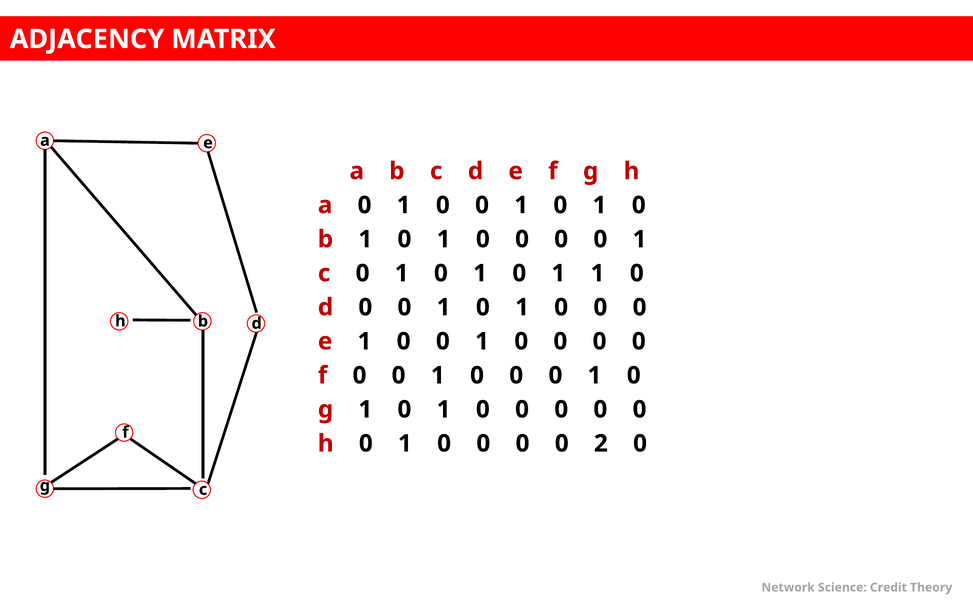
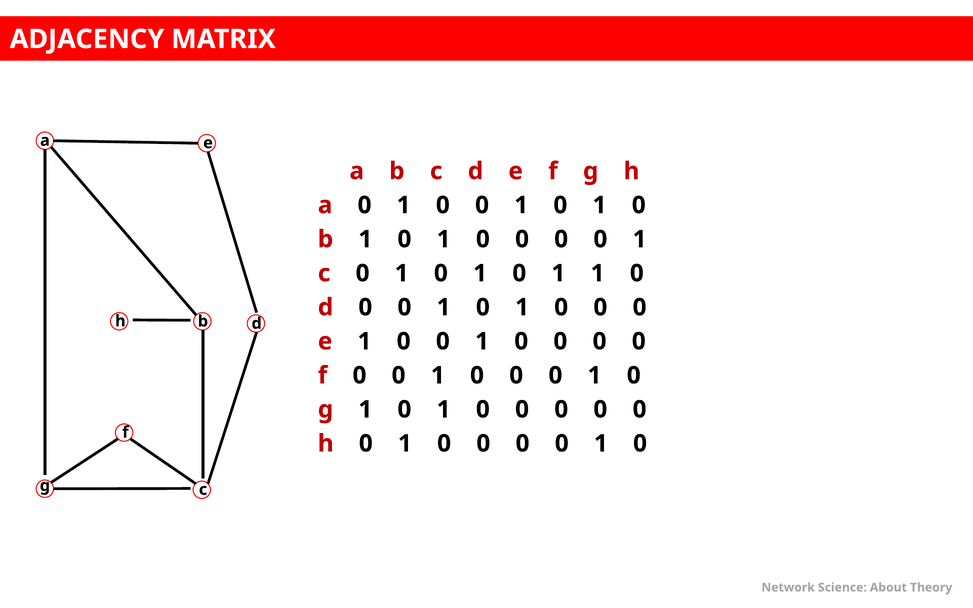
2 at (601, 444): 2 -> 1
Credit: Credit -> About
